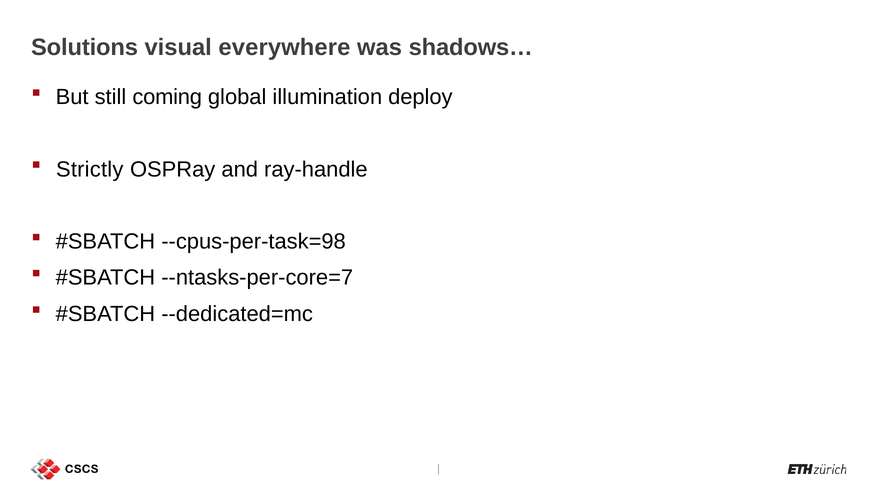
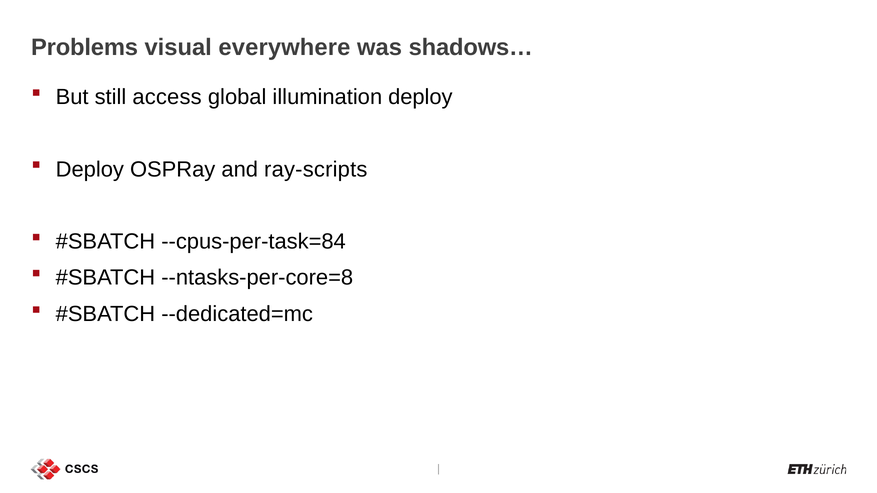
Solutions: Solutions -> Problems
coming: coming -> access
Strictly at (90, 169): Strictly -> Deploy
ray-handle: ray-handle -> ray-scripts
--cpus-per-task=98: --cpus-per-task=98 -> --cpus-per-task=84
--ntasks-per-core=7: --ntasks-per-core=7 -> --ntasks-per-core=8
